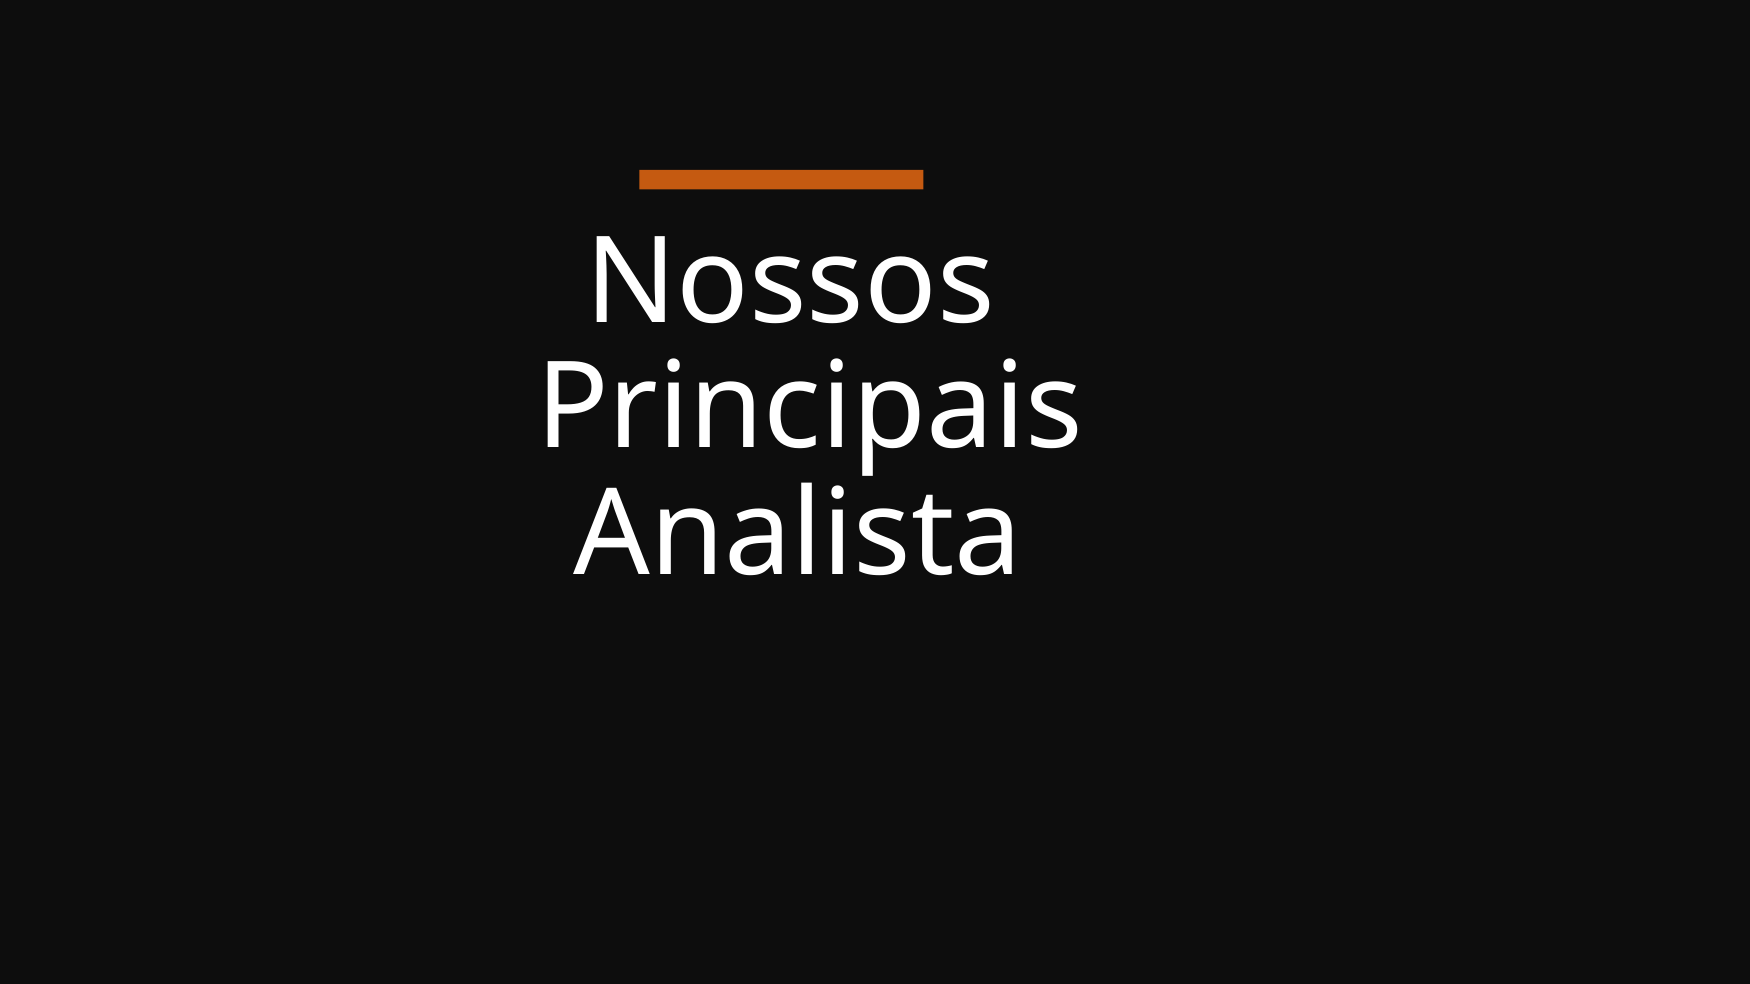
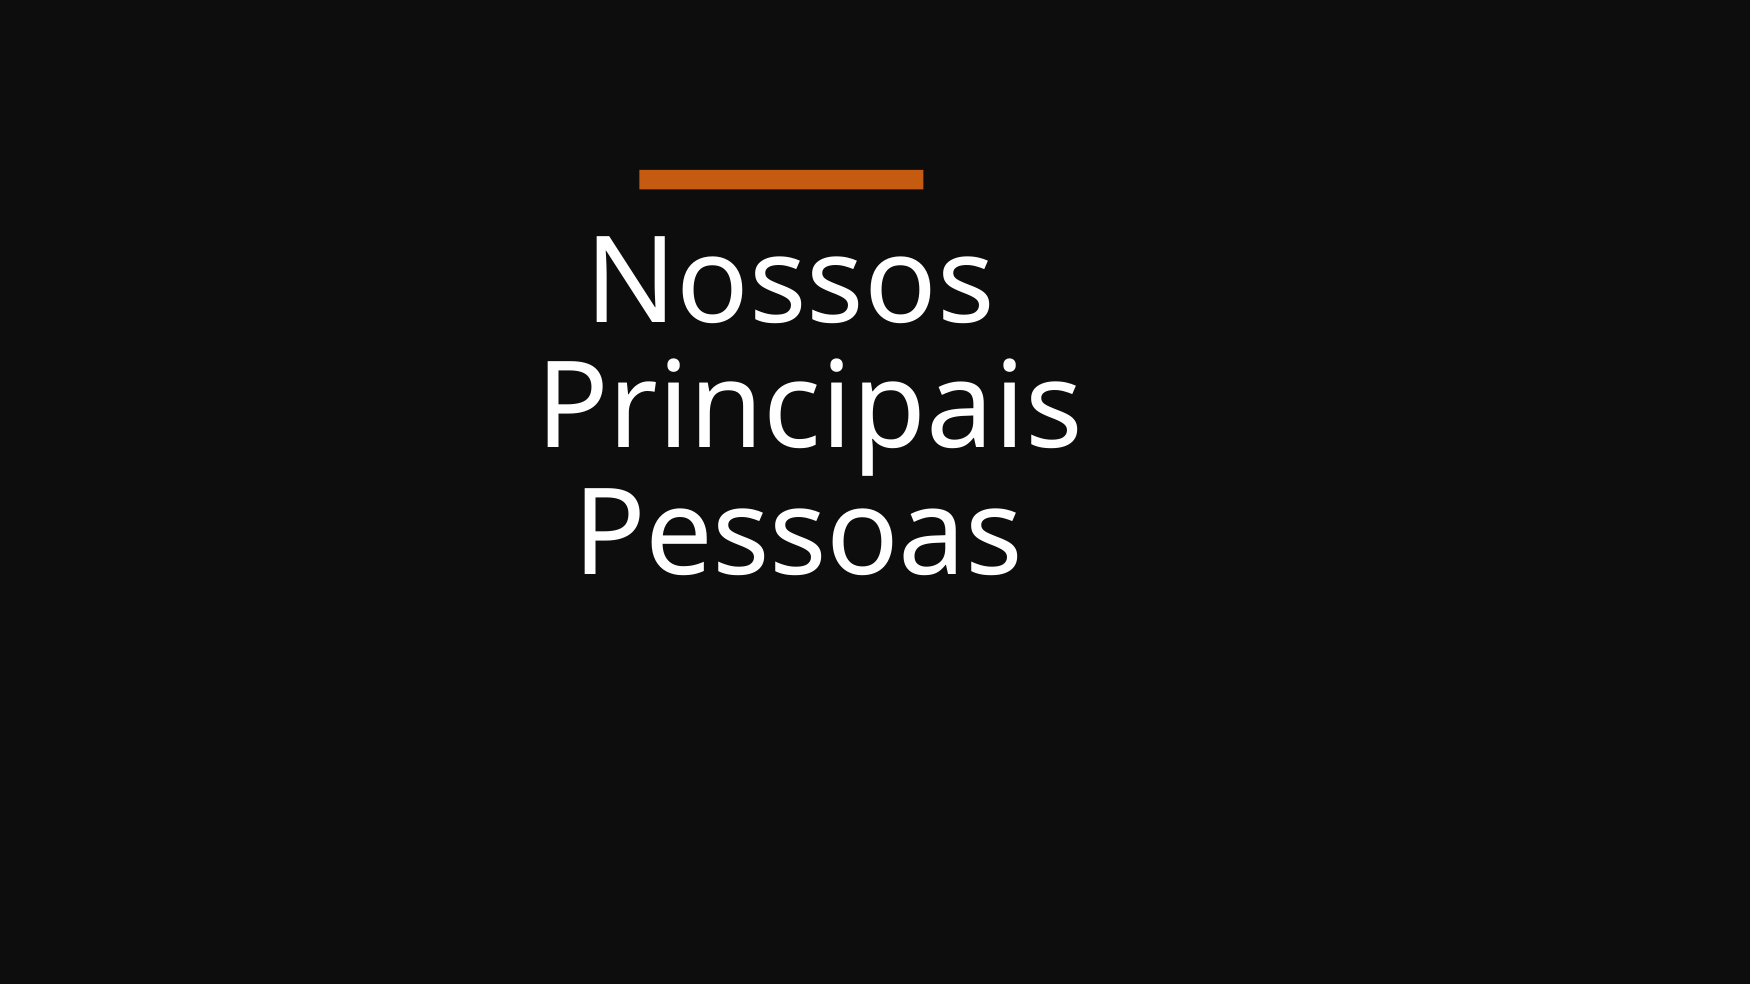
Analista: Analista -> Pessoas
